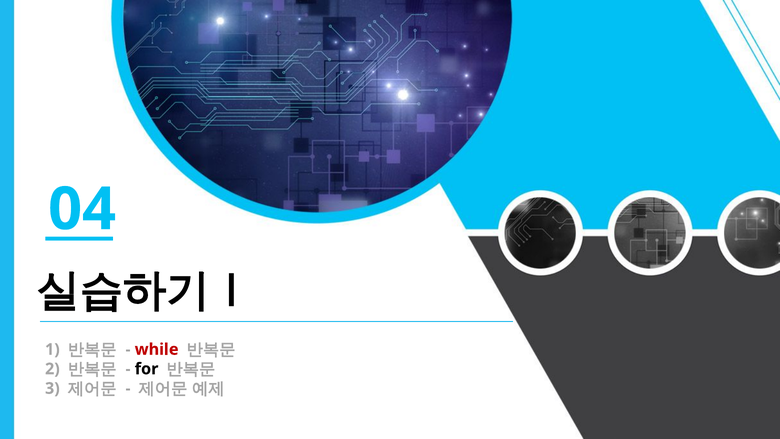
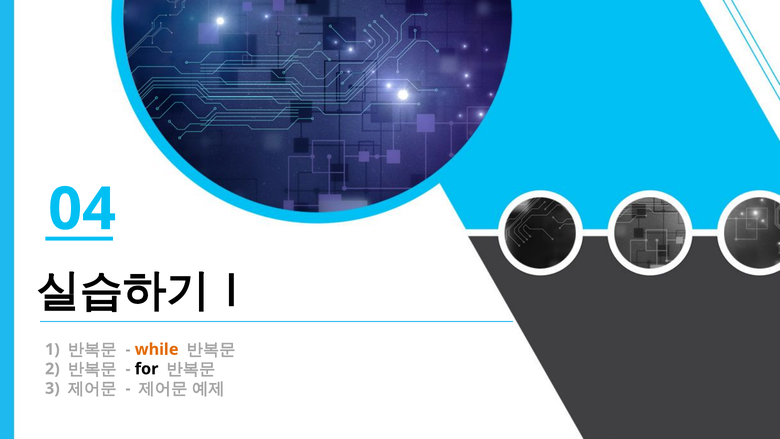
while colour: red -> orange
